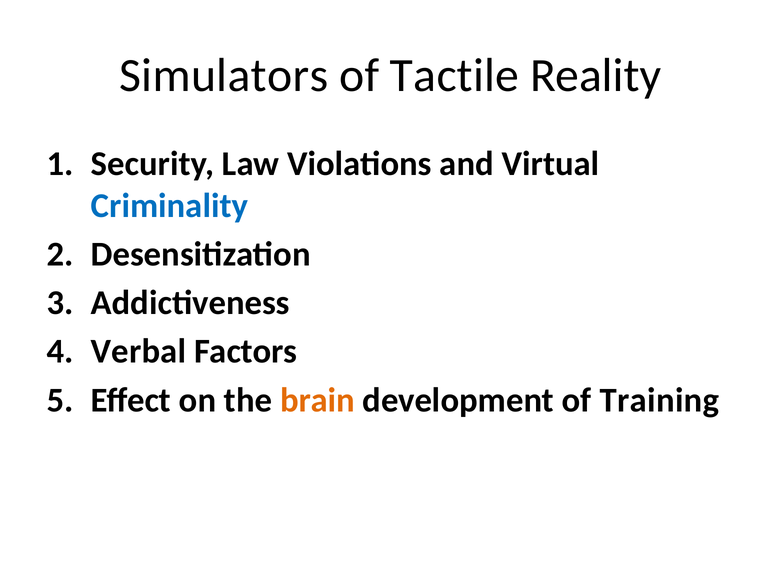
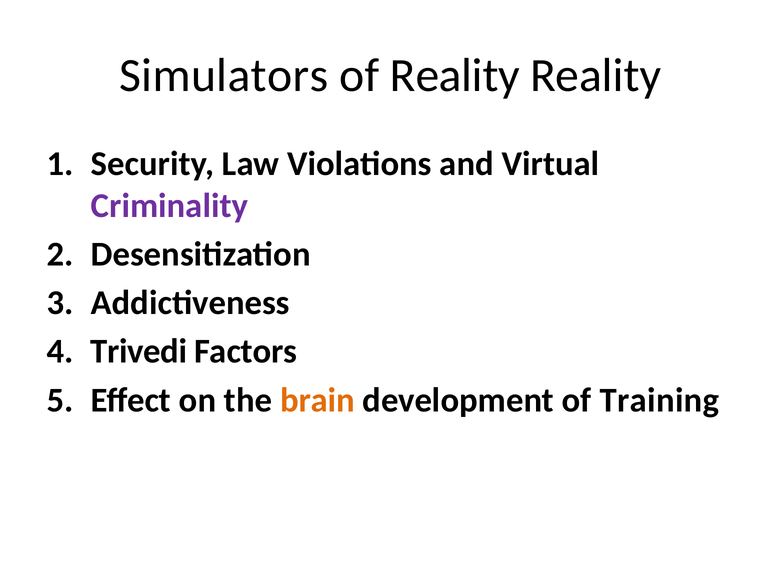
of Tactile: Tactile -> Reality
Criminality colour: blue -> purple
Verbal: Verbal -> Trivedi
